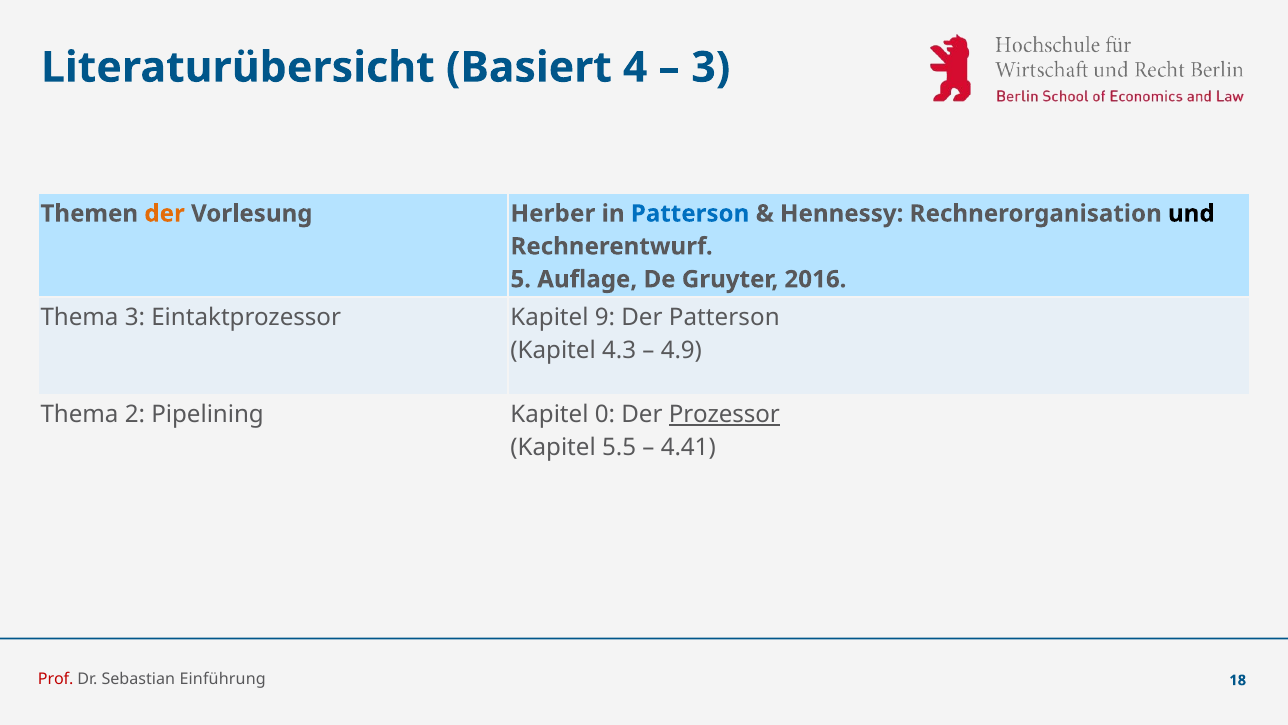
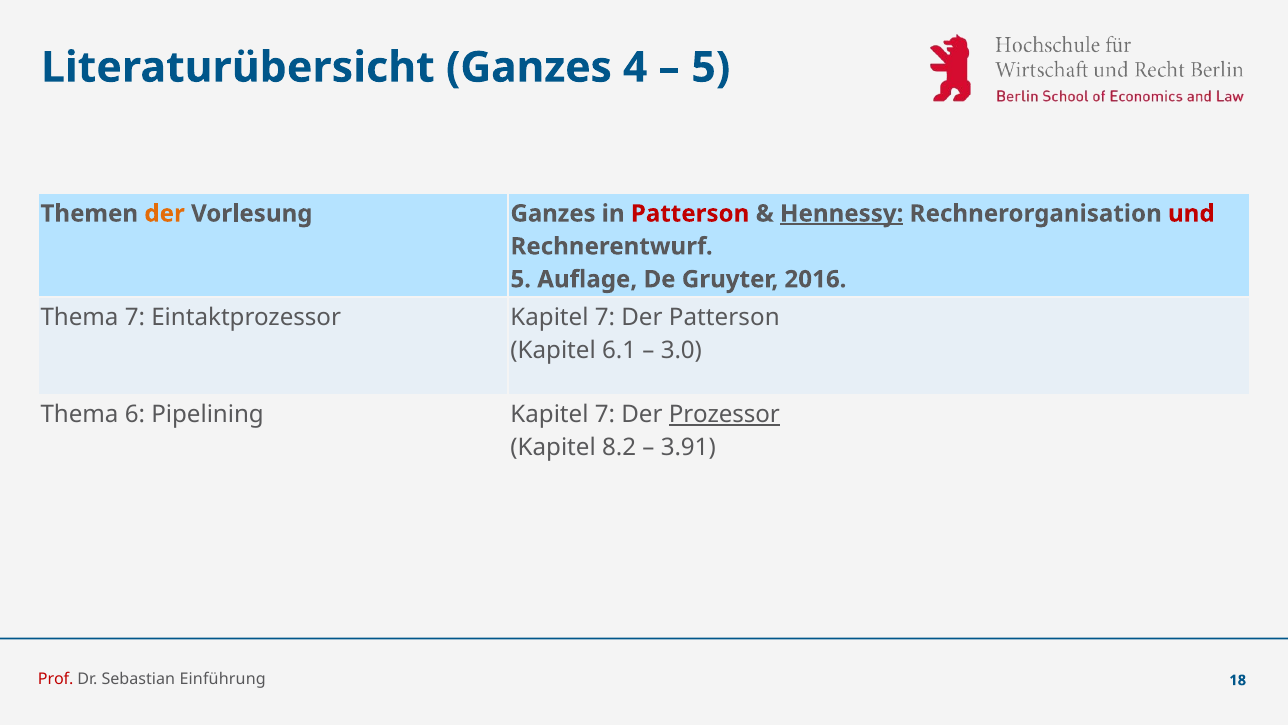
Literaturübersicht Basiert: Basiert -> Ganzes
3 at (711, 67): 3 -> 5
Vorlesung Herber: Herber -> Ganzes
Patterson at (690, 213) colour: blue -> red
Hennessy underline: none -> present
und colour: black -> red
Thema 3: 3 -> 7
Eintaktprozessor Kapitel 9: 9 -> 7
4.3: 4.3 -> 6.1
4.9: 4.9 -> 3.0
2: 2 -> 6
Pipelining Kapitel 0: 0 -> 7
5.5: 5.5 -> 8.2
4.41: 4.41 -> 3.91
